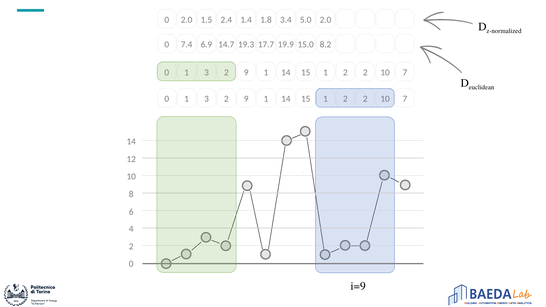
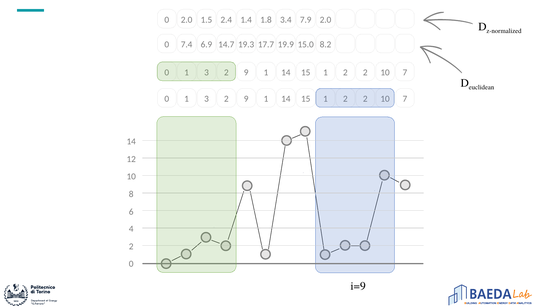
5.0: 5.0 -> 7.9
